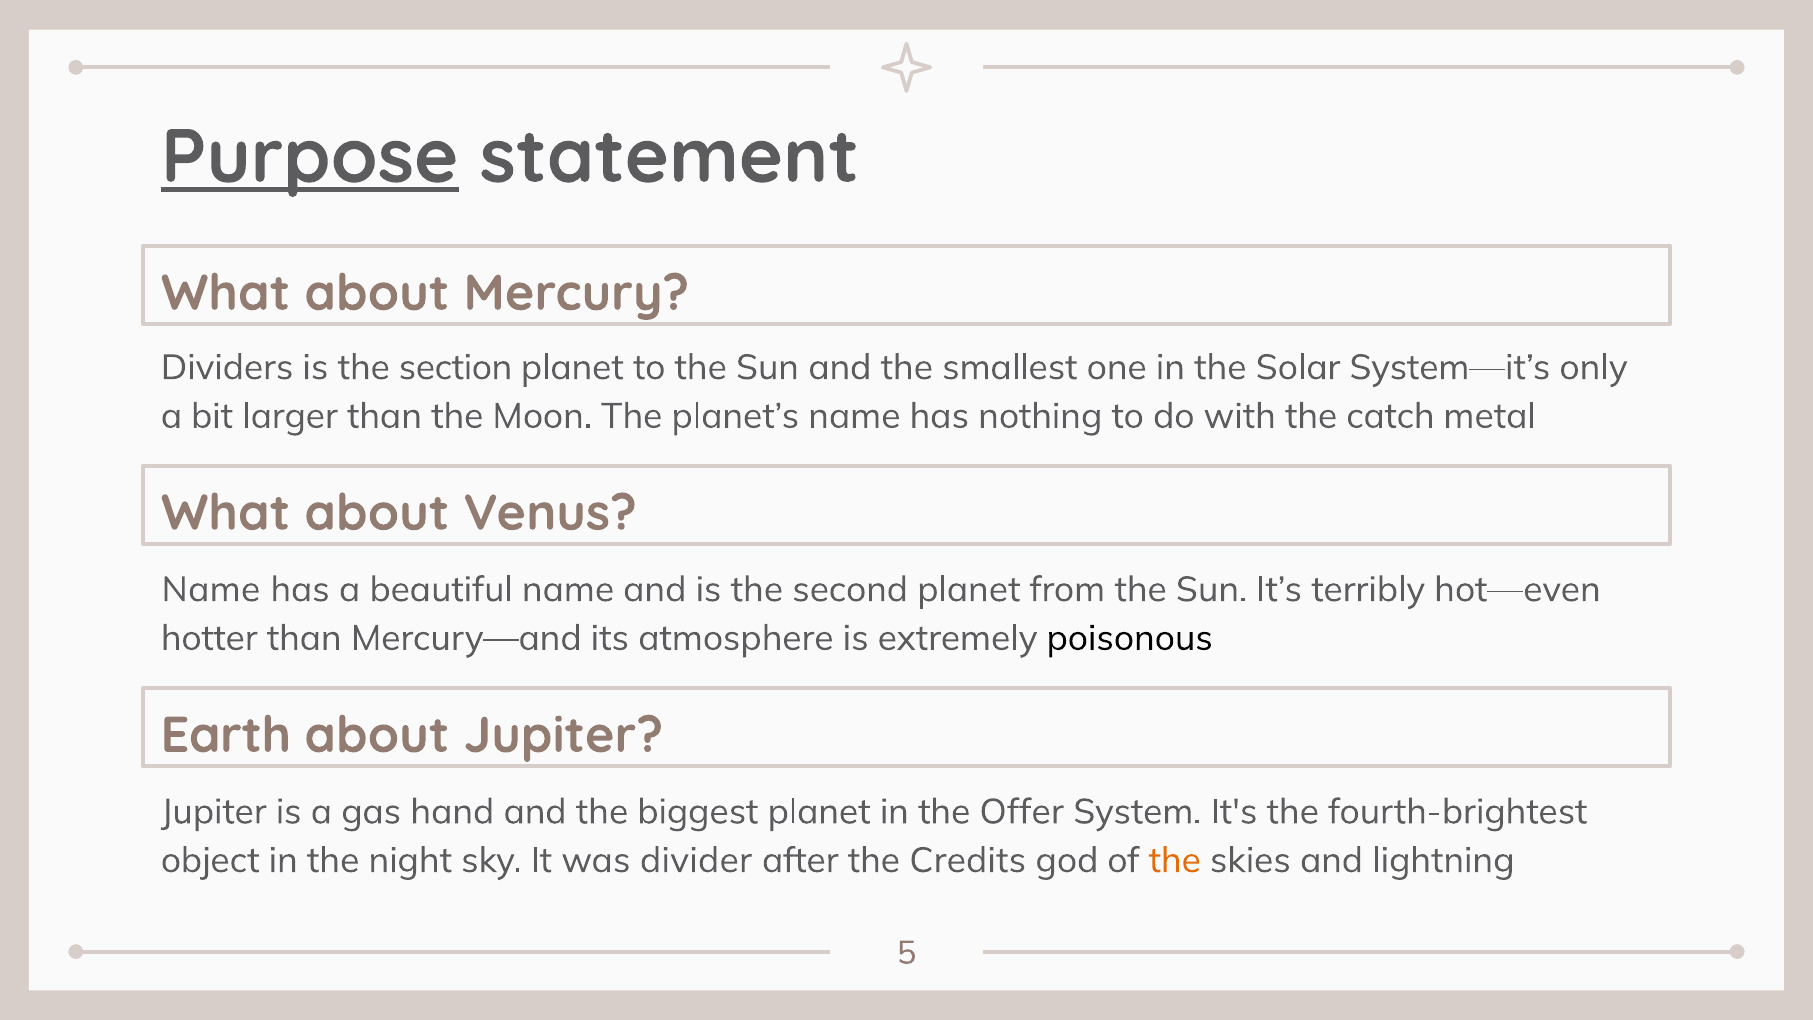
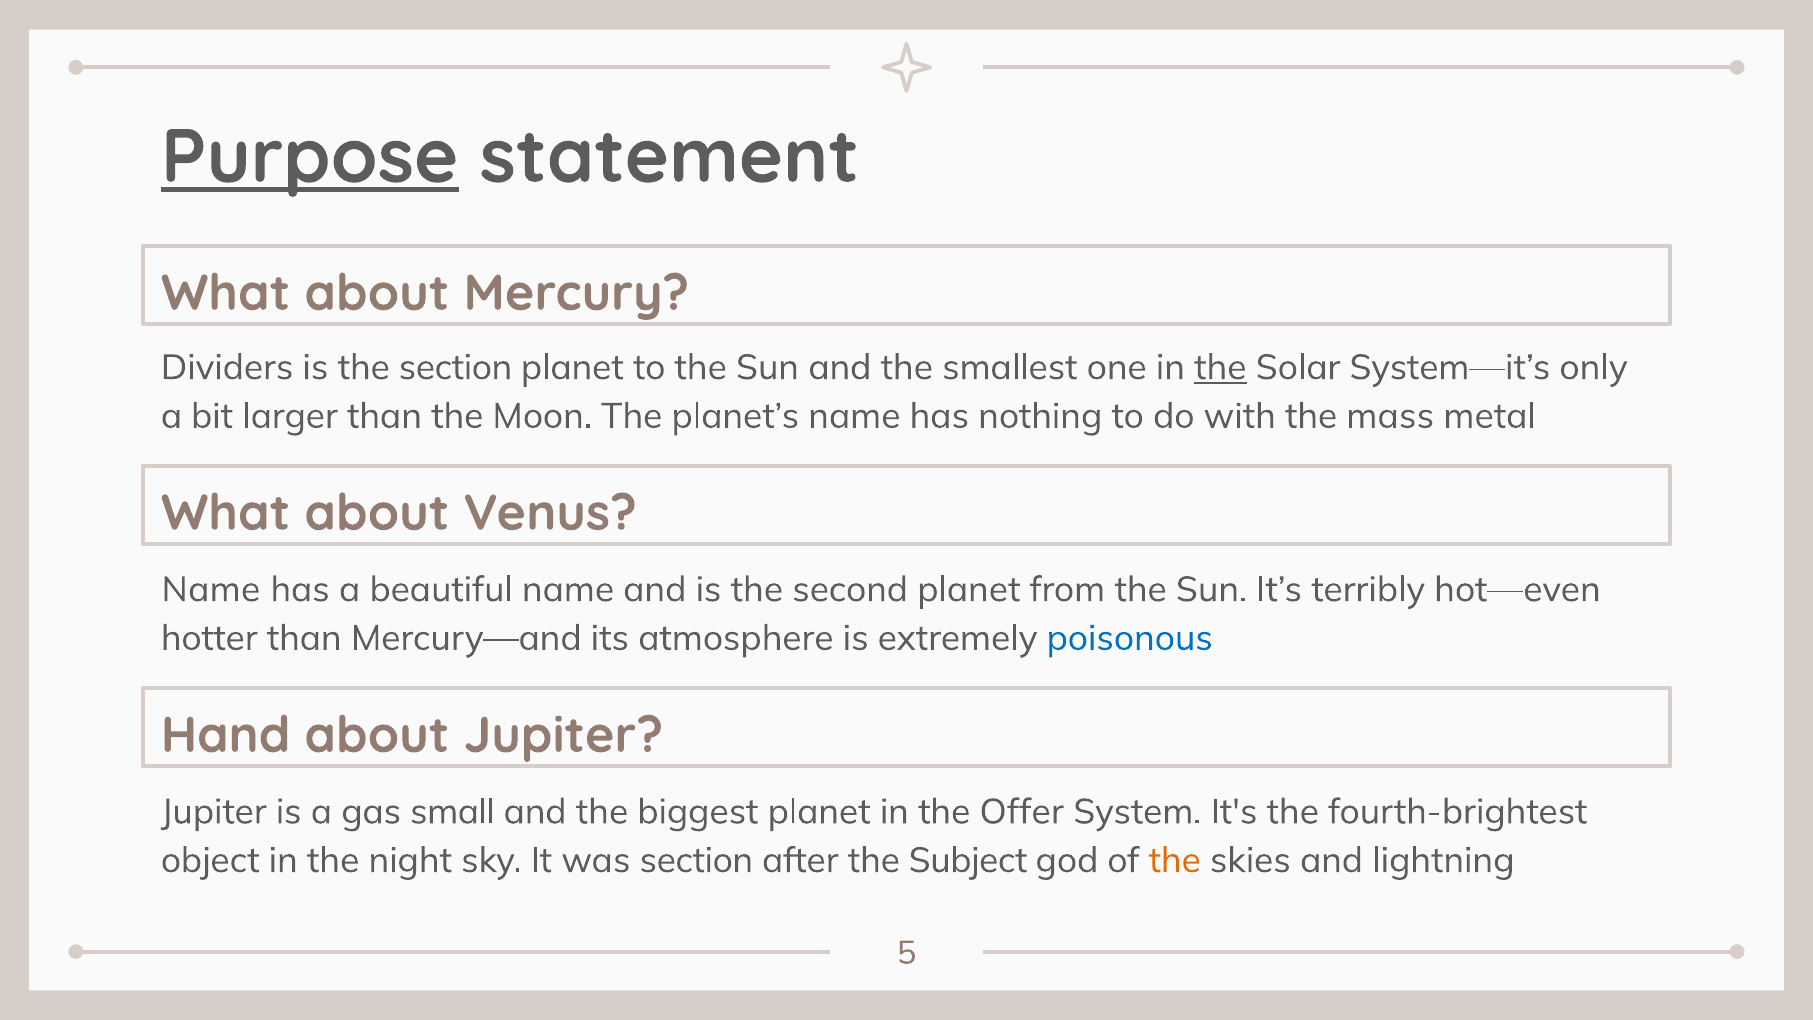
the at (1220, 367) underline: none -> present
catch: catch -> mass
poisonous colour: black -> blue
Earth: Earth -> Hand
hand: hand -> small
was divider: divider -> section
Credits: Credits -> Subject
